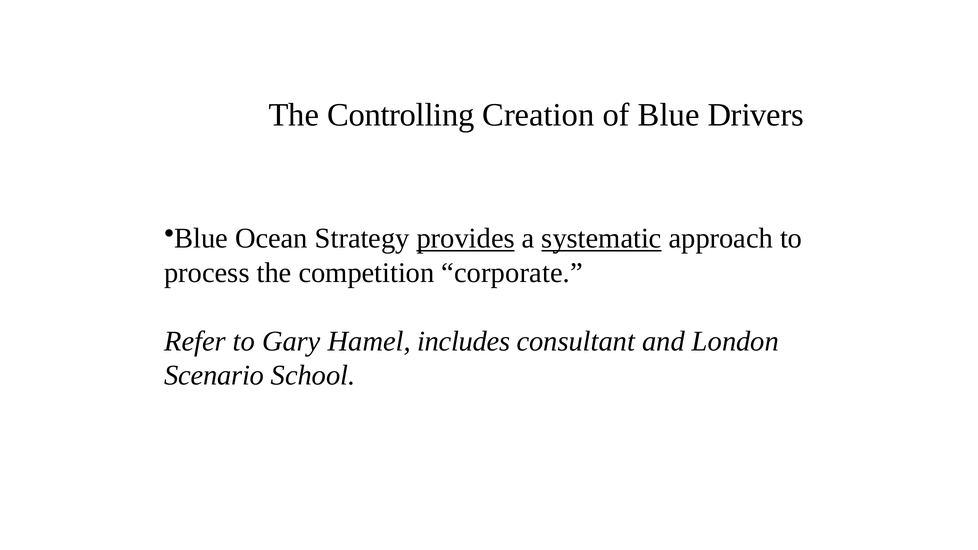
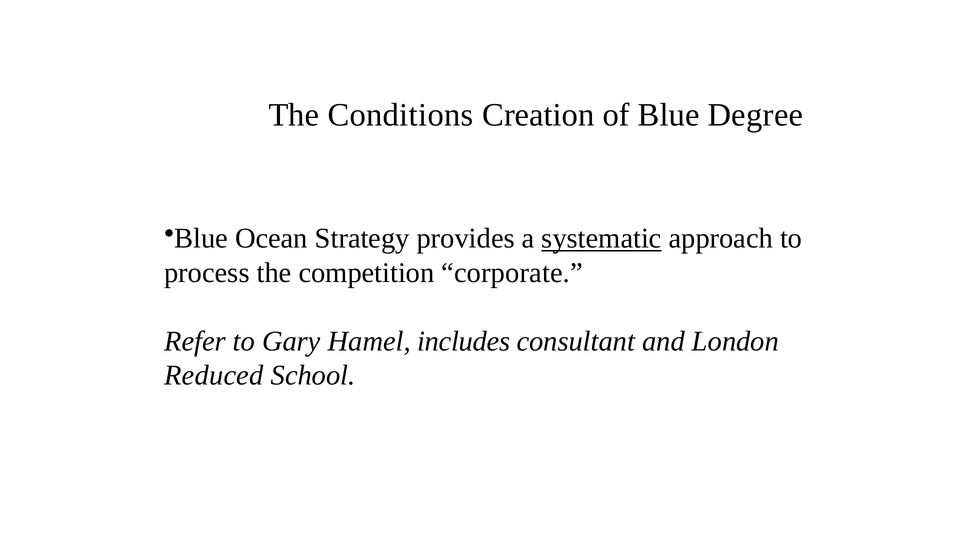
Controlling: Controlling -> Conditions
Drivers: Drivers -> Degree
provides underline: present -> none
Scenario: Scenario -> Reduced
